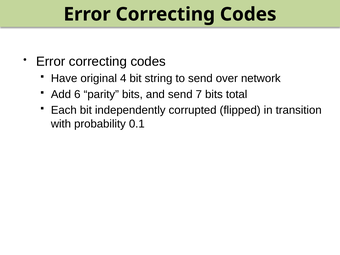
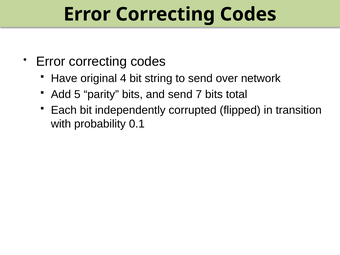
6: 6 -> 5
